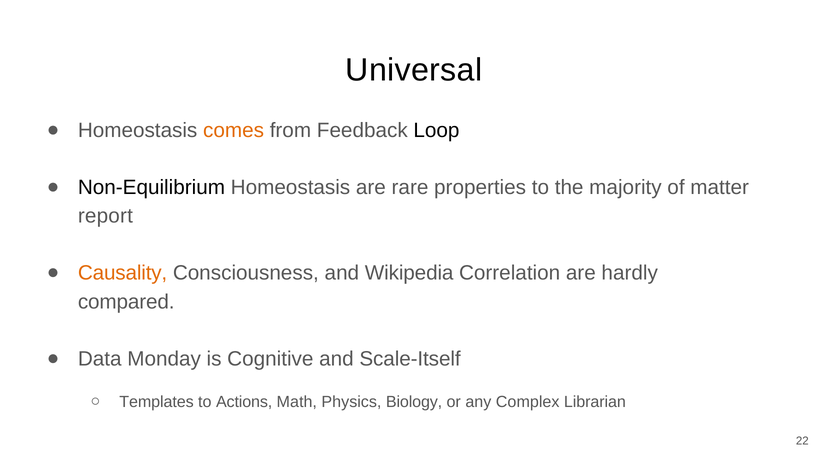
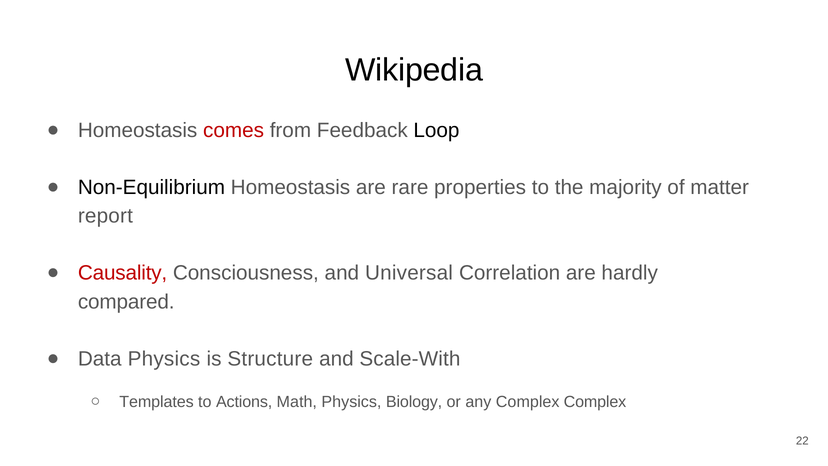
Universal: Universal -> Wikipedia
comes colour: orange -> red
Causality colour: orange -> red
Wikipedia: Wikipedia -> Universal
Data Monday: Monday -> Physics
Cognitive: Cognitive -> Structure
Scale-Itself: Scale-Itself -> Scale-With
Complex Librarian: Librarian -> Complex
